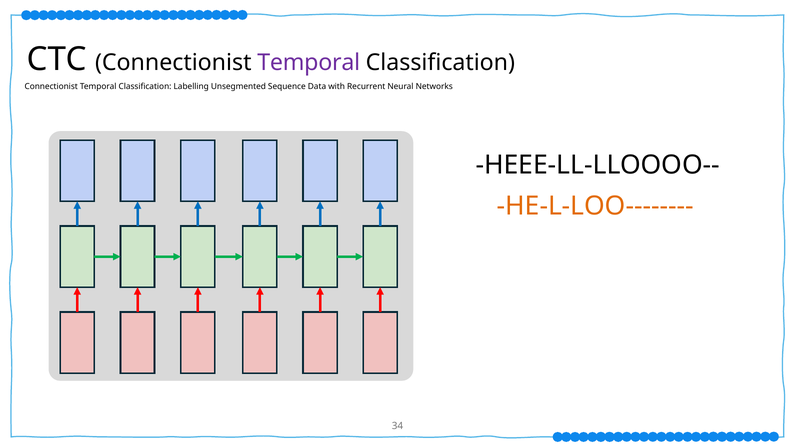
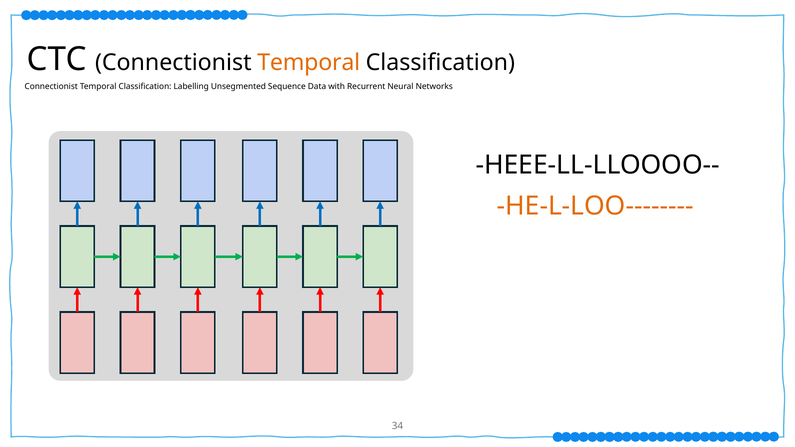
Temporal at (309, 63) colour: purple -> orange
